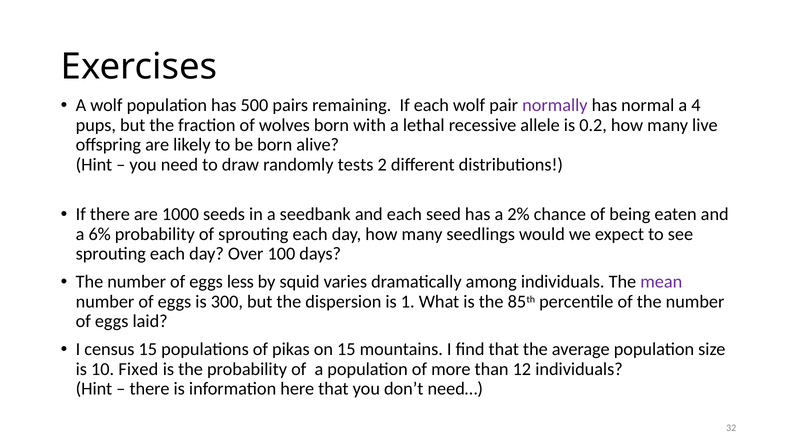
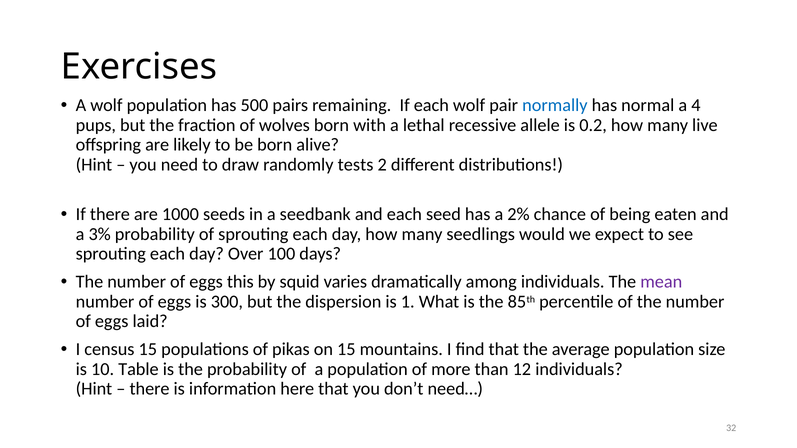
normally colour: purple -> blue
6%: 6% -> 3%
less: less -> this
Fixed: Fixed -> Table
